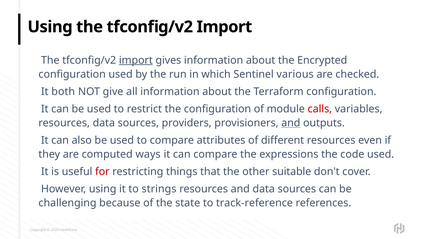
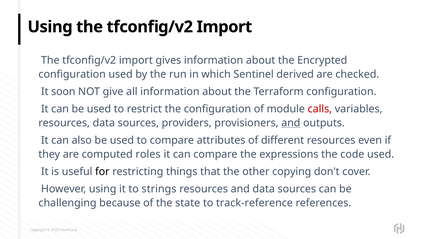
import at (136, 60) underline: present -> none
various: various -> derived
both: both -> soon
ways: ways -> roles
for colour: red -> black
suitable: suitable -> copying
